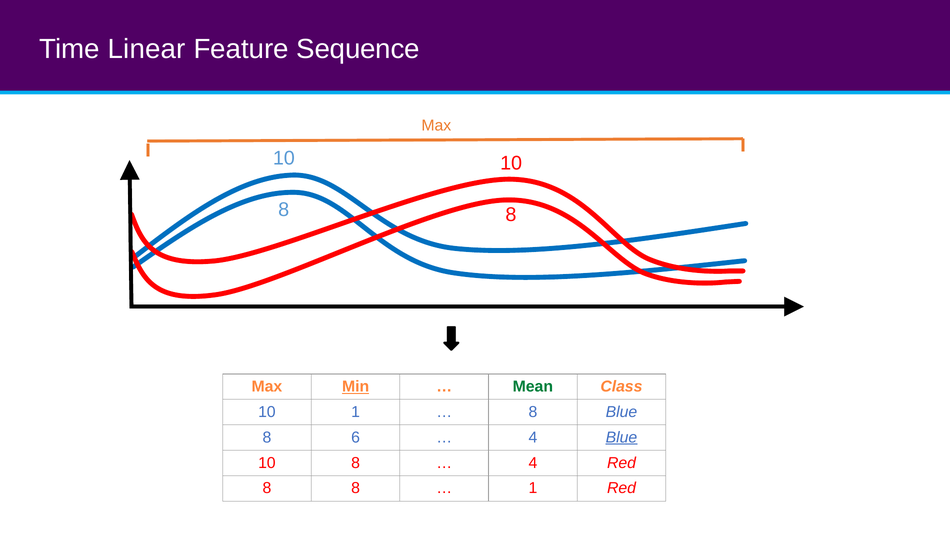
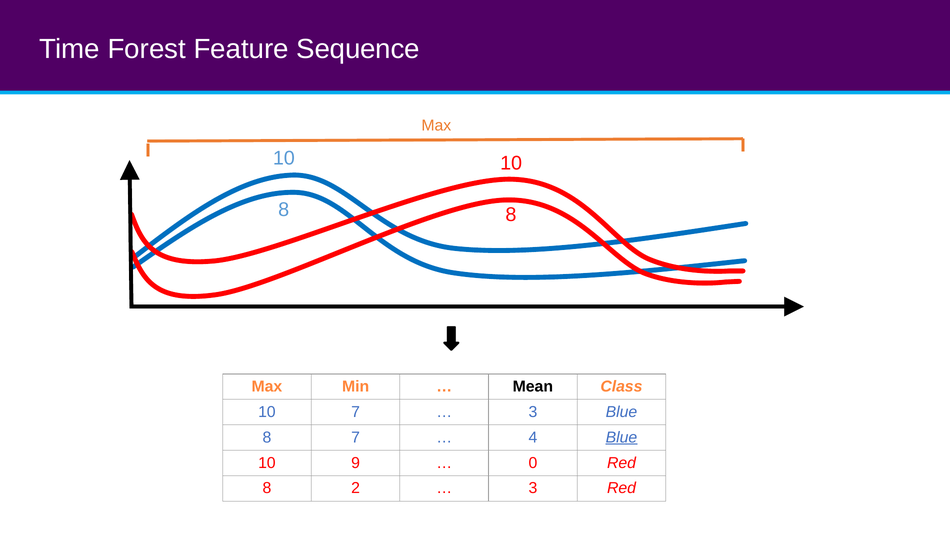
Linear: Linear -> Forest
Min underline: present -> none
Mean colour: green -> black
10 1: 1 -> 7
8 at (533, 412): 8 -> 3
8 6: 6 -> 7
8 at (356, 463): 8 -> 9
4 at (533, 463): 4 -> 0
8 8: 8 -> 2
1 at (533, 489): 1 -> 3
